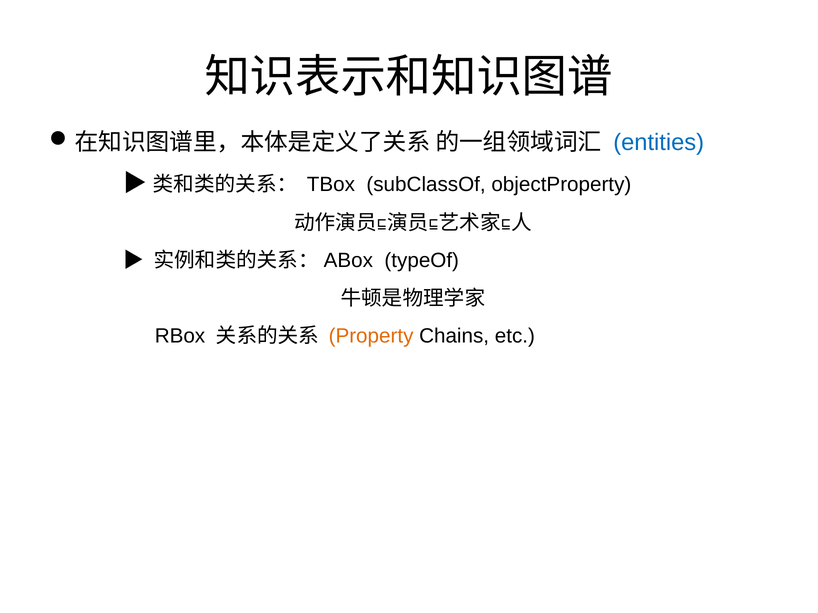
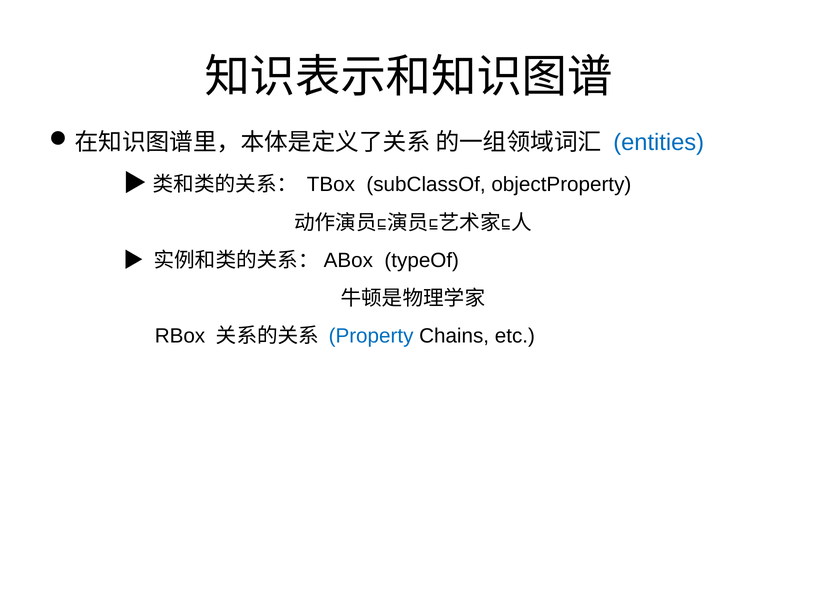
Property colour: orange -> blue
